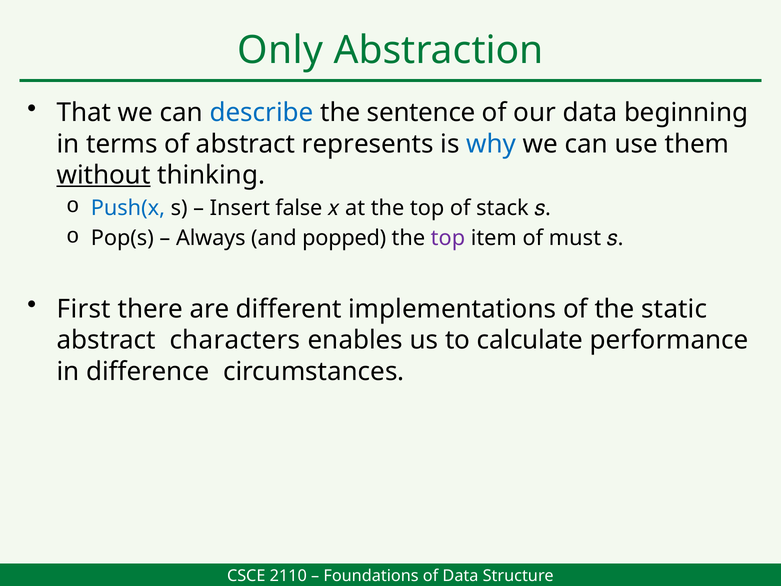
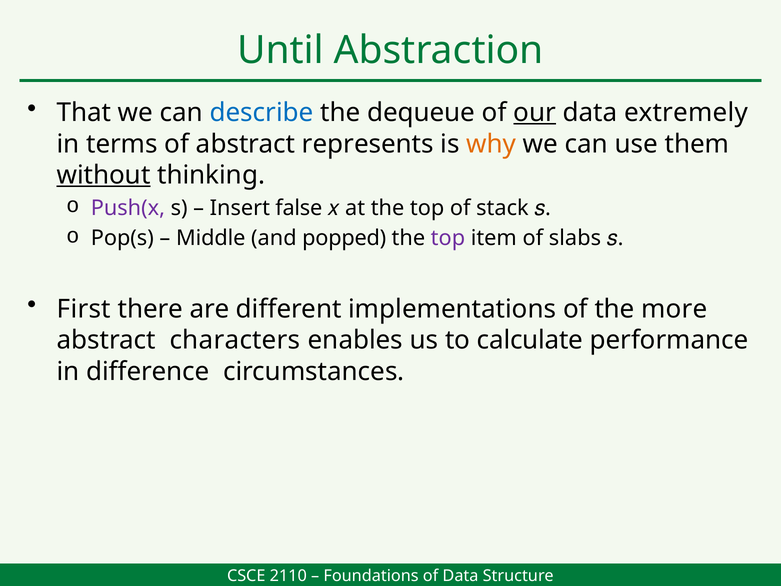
Only: Only -> Until
sentence: sentence -> dequeue
our underline: none -> present
beginning: beginning -> extremely
why colour: blue -> orange
Push(x colour: blue -> purple
Always: Always -> Middle
must: must -> slabs
static: static -> more
